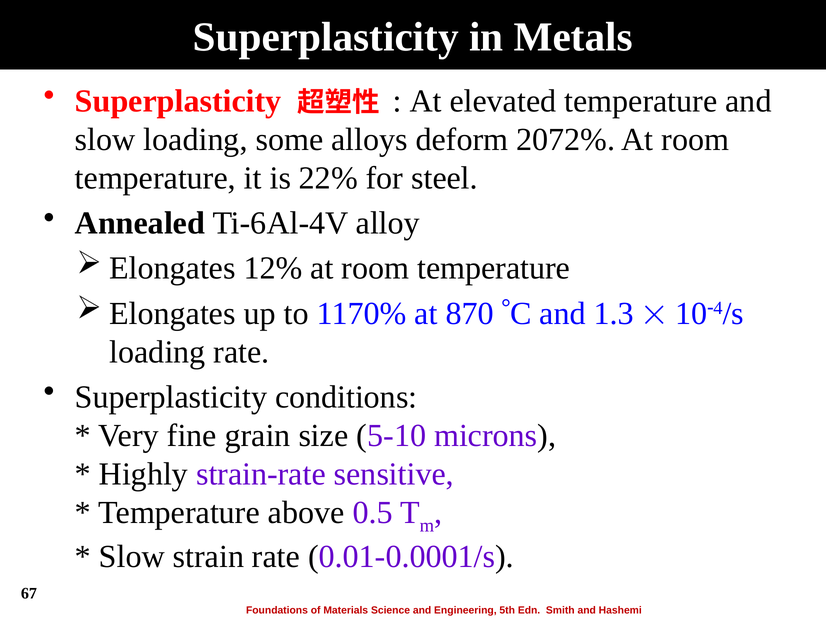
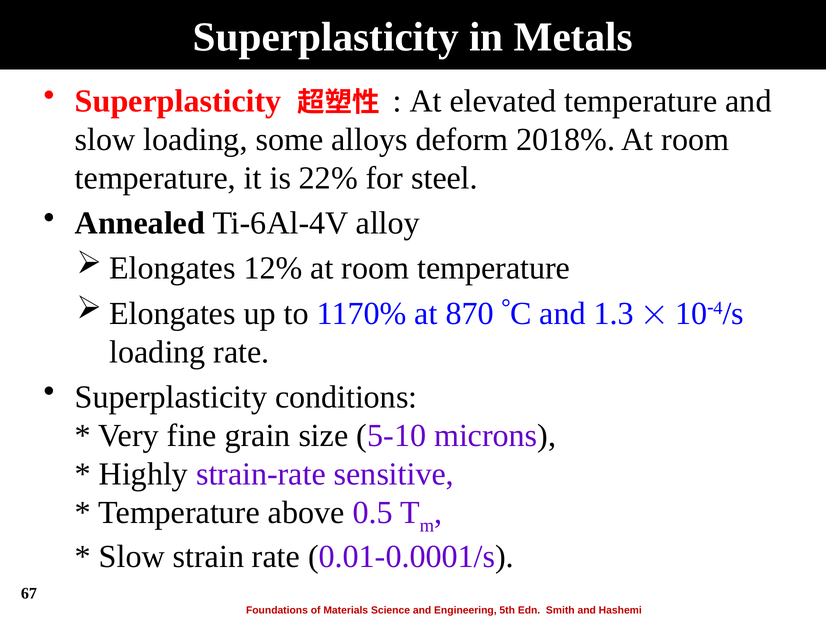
2072%: 2072% -> 2018%
